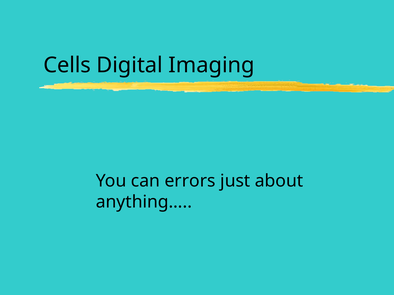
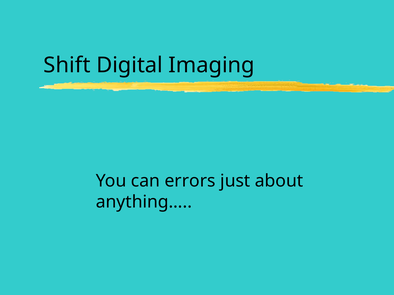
Cells: Cells -> Shift
